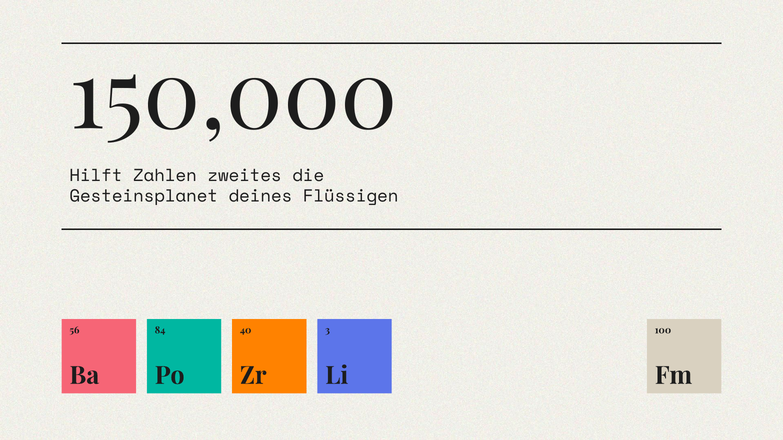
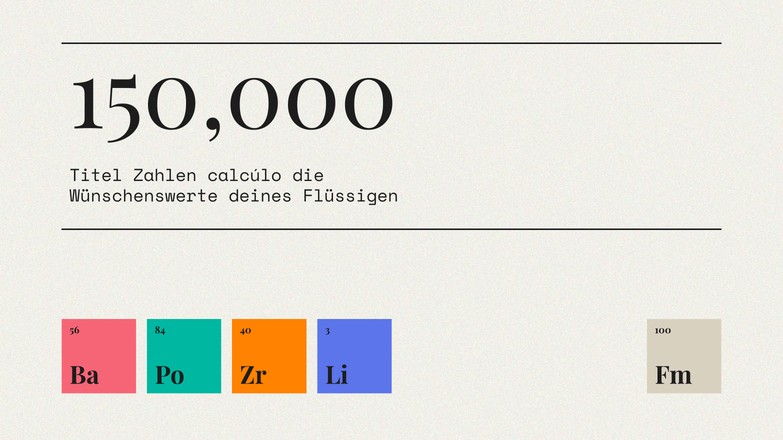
Hilft: Hilft -> Titel
zweites: zweites -> calcúlo
Gesteinsplanet: Gesteinsplanet -> Wünschenswerte
